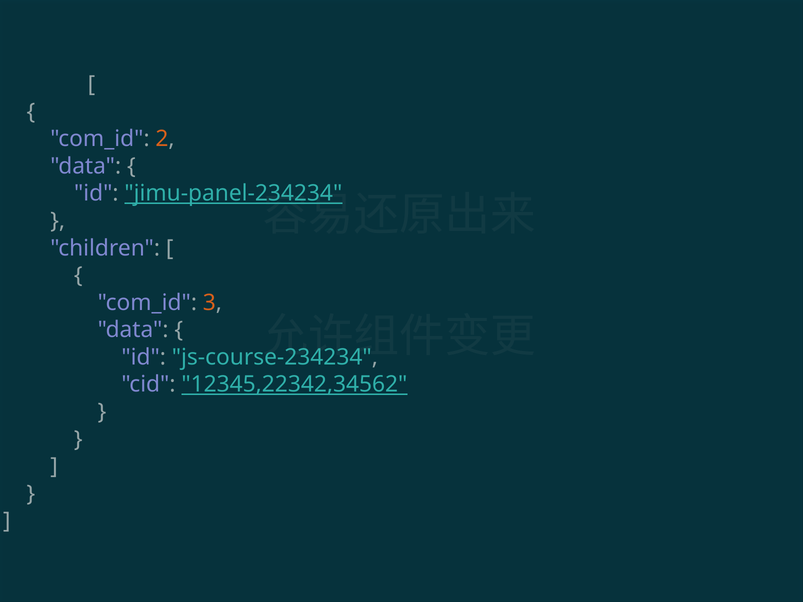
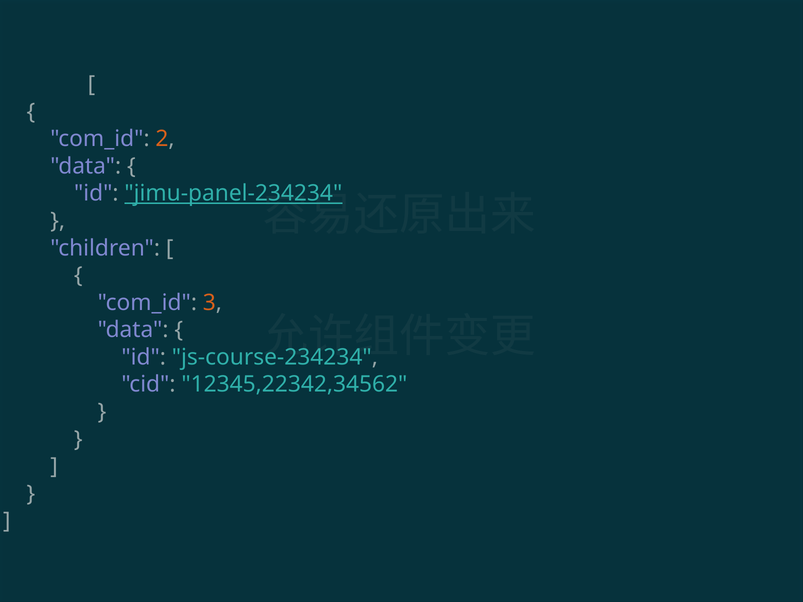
12345,22342,34562 underline: present -> none
